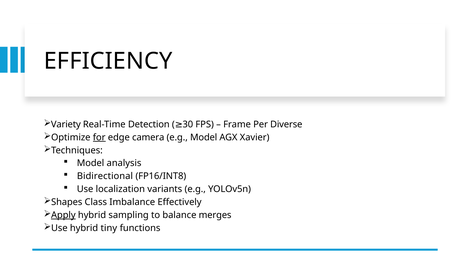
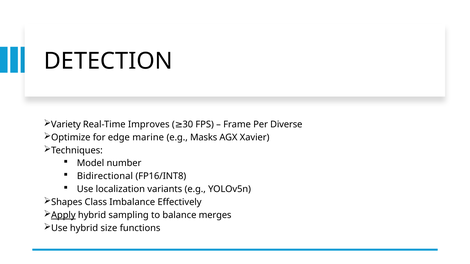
EFFICIENCY: EFFICIENCY -> DETECTION
Detection: Detection -> Improves
for underline: present -> none
camera: camera -> marine
e.g Model: Model -> Masks
analysis: analysis -> number
tiny: tiny -> size
